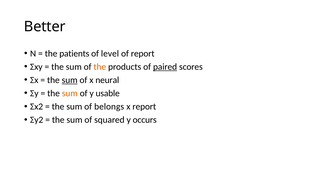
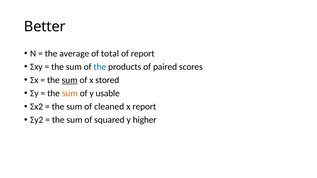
patients: patients -> average
level: level -> total
the at (100, 67) colour: orange -> blue
paired underline: present -> none
neural: neural -> stored
belongs: belongs -> cleaned
occurs: occurs -> higher
